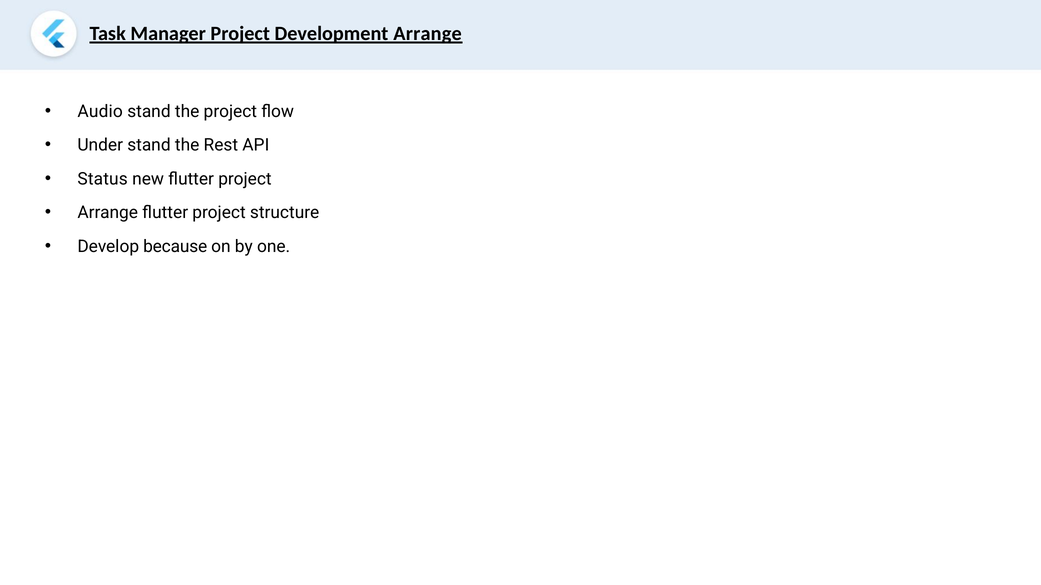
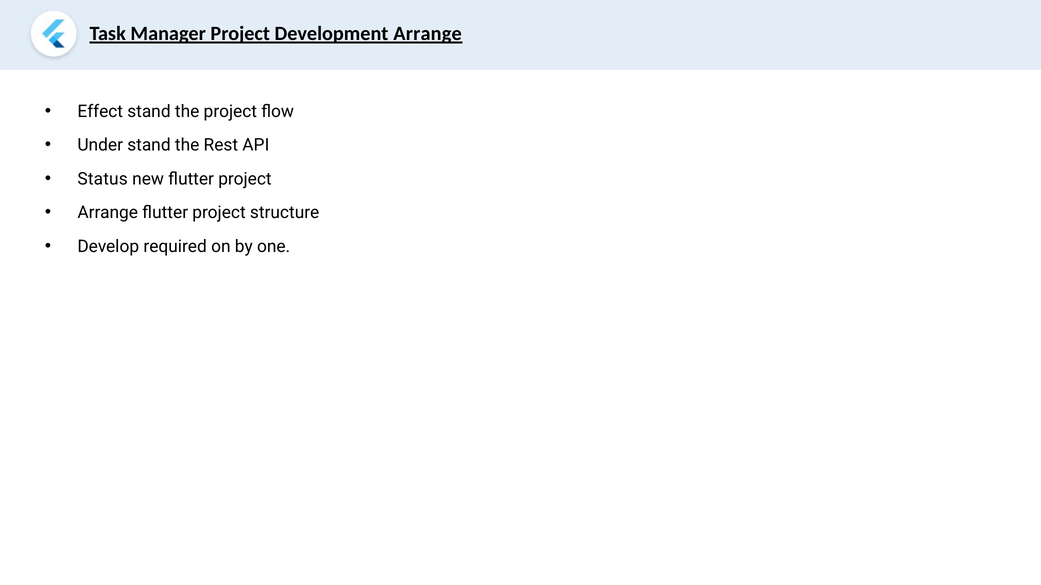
Audio: Audio -> Effect
because: because -> required
